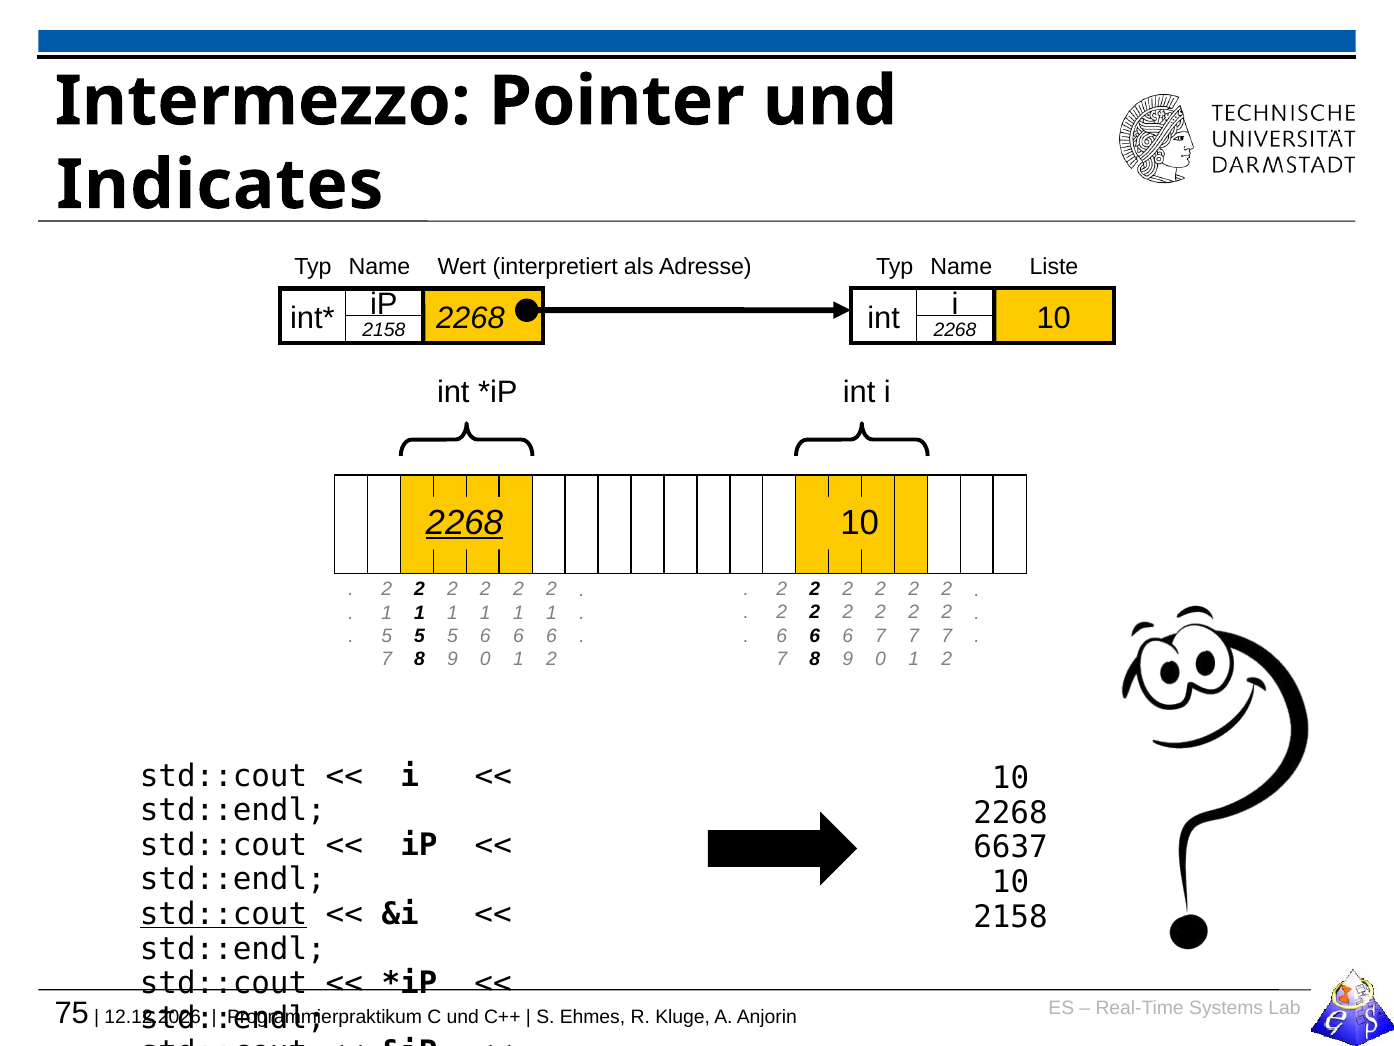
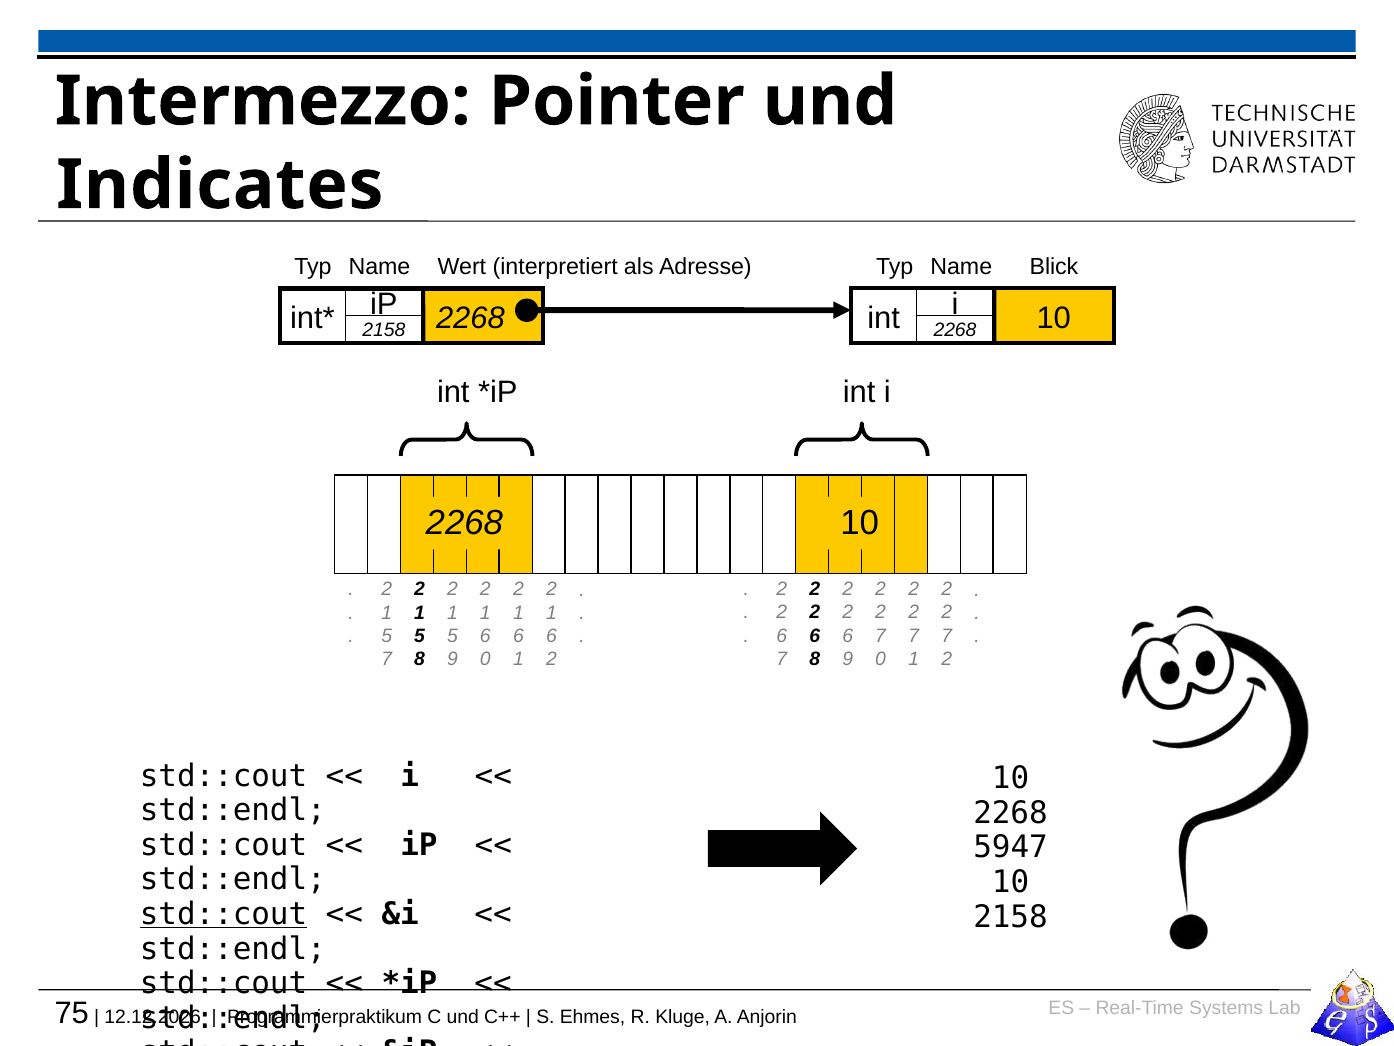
Liste: Liste -> Blick
2268 at (464, 523) underline: present -> none
6637: 6637 -> 5947
